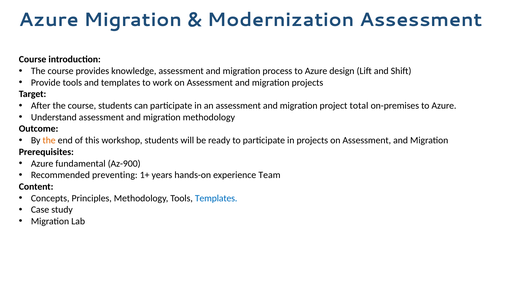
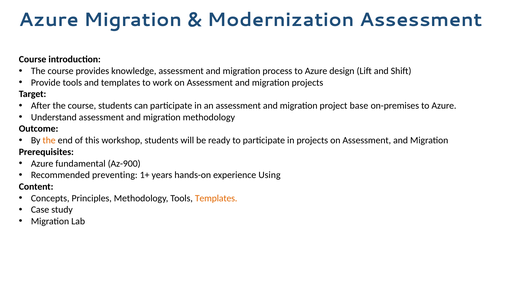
total: total -> base
Team: Team -> Using
Templates at (216, 198) colour: blue -> orange
